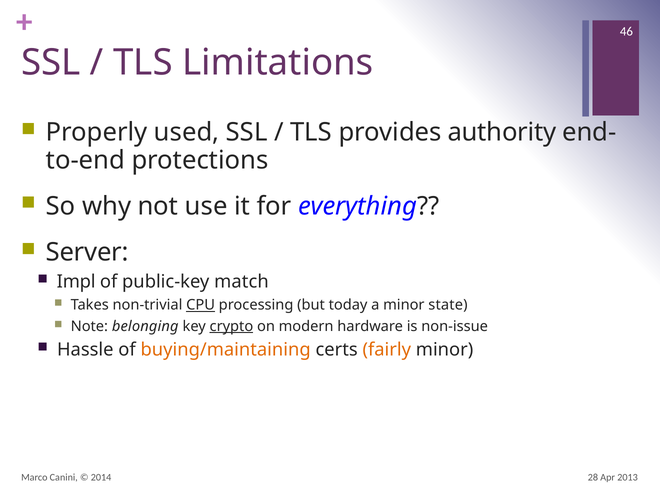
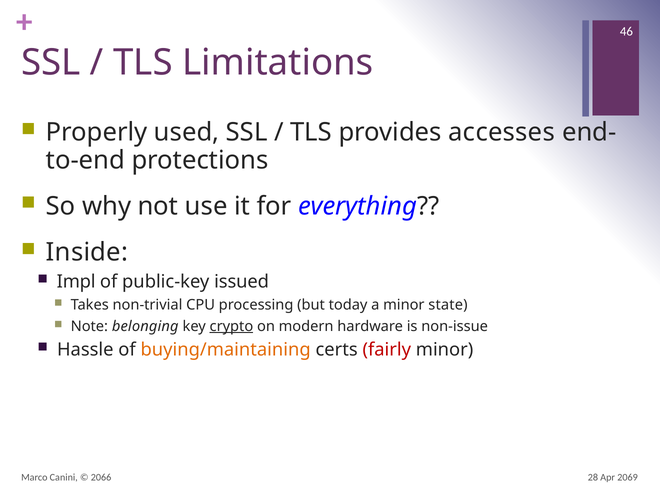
authority: authority -> accesses
Server: Server -> Inside
match: match -> issued
CPU underline: present -> none
fairly colour: orange -> red
2014: 2014 -> 2066
2013: 2013 -> 2069
